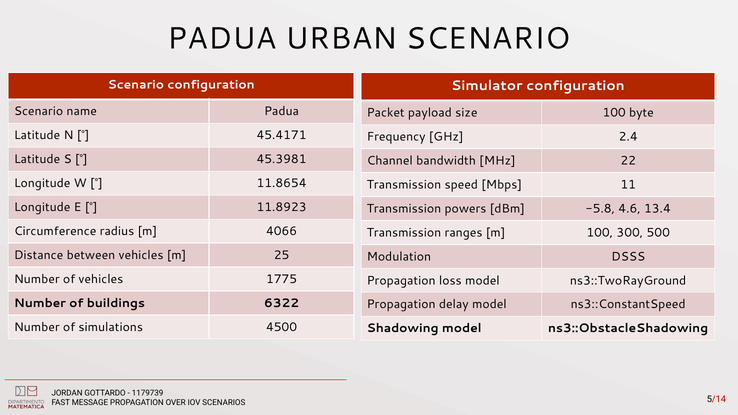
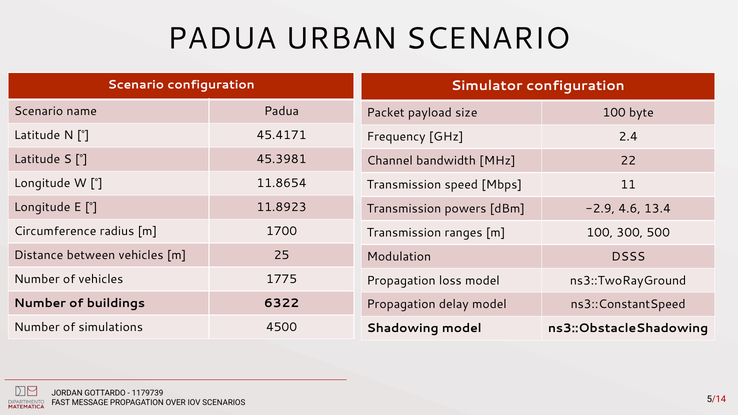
-5.8: -5.8 -> -2.9
4066: 4066 -> 1700
